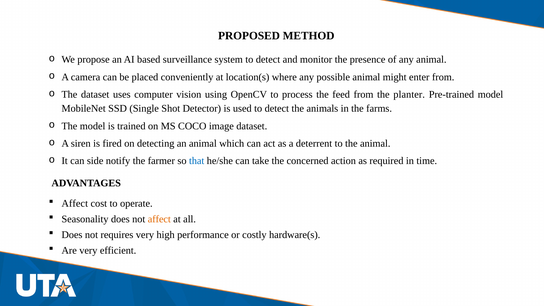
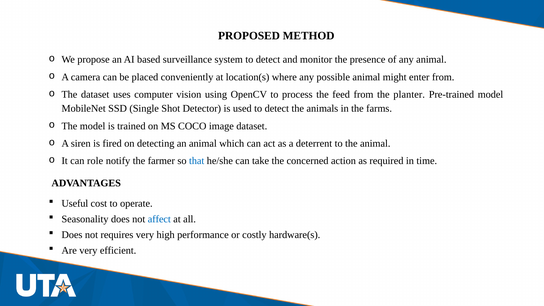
side: side -> role
Affect at (75, 204): Affect -> Useful
affect at (159, 219) colour: orange -> blue
